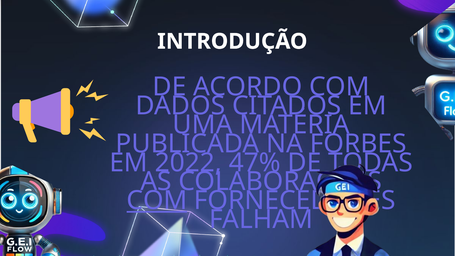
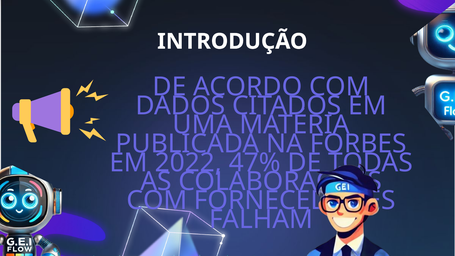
COM at (157, 201) underline: present -> none
